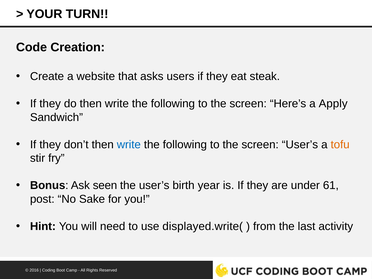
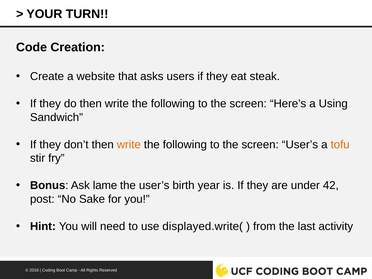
Apply: Apply -> Using
write at (129, 145) colour: blue -> orange
seen: seen -> lame
61: 61 -> 42
